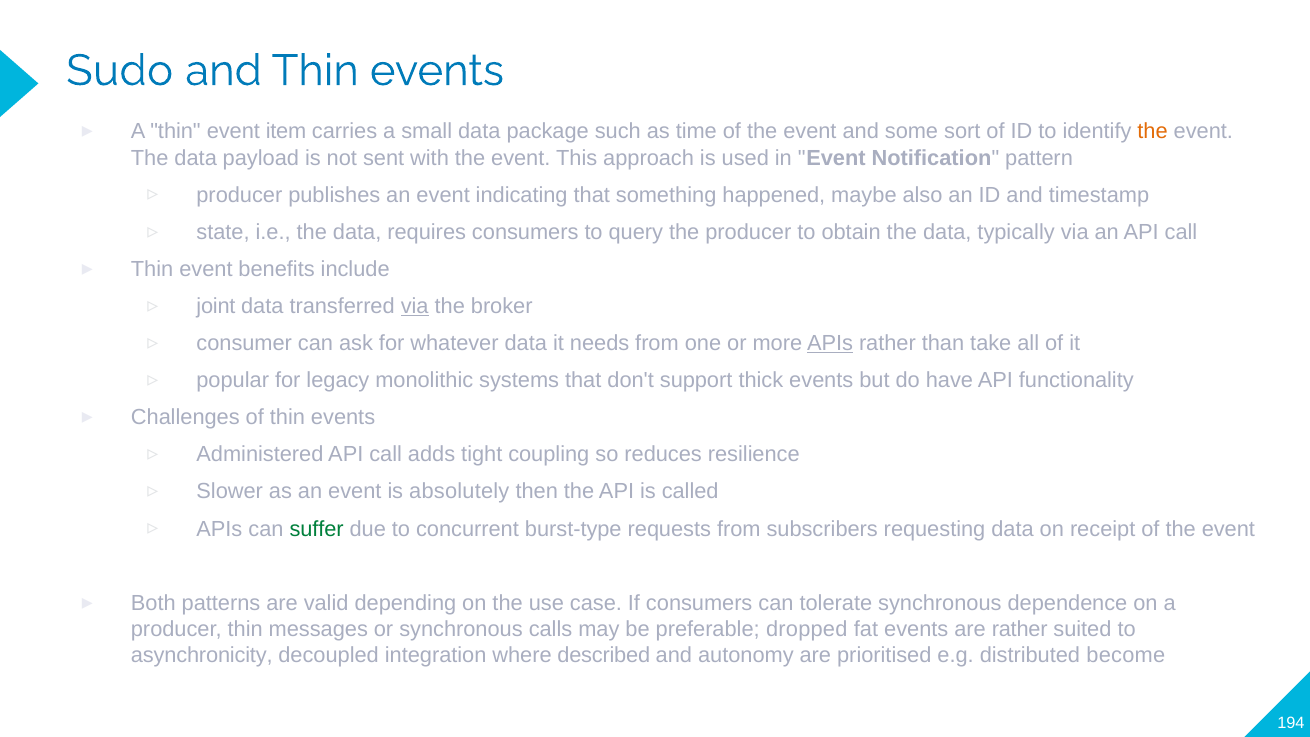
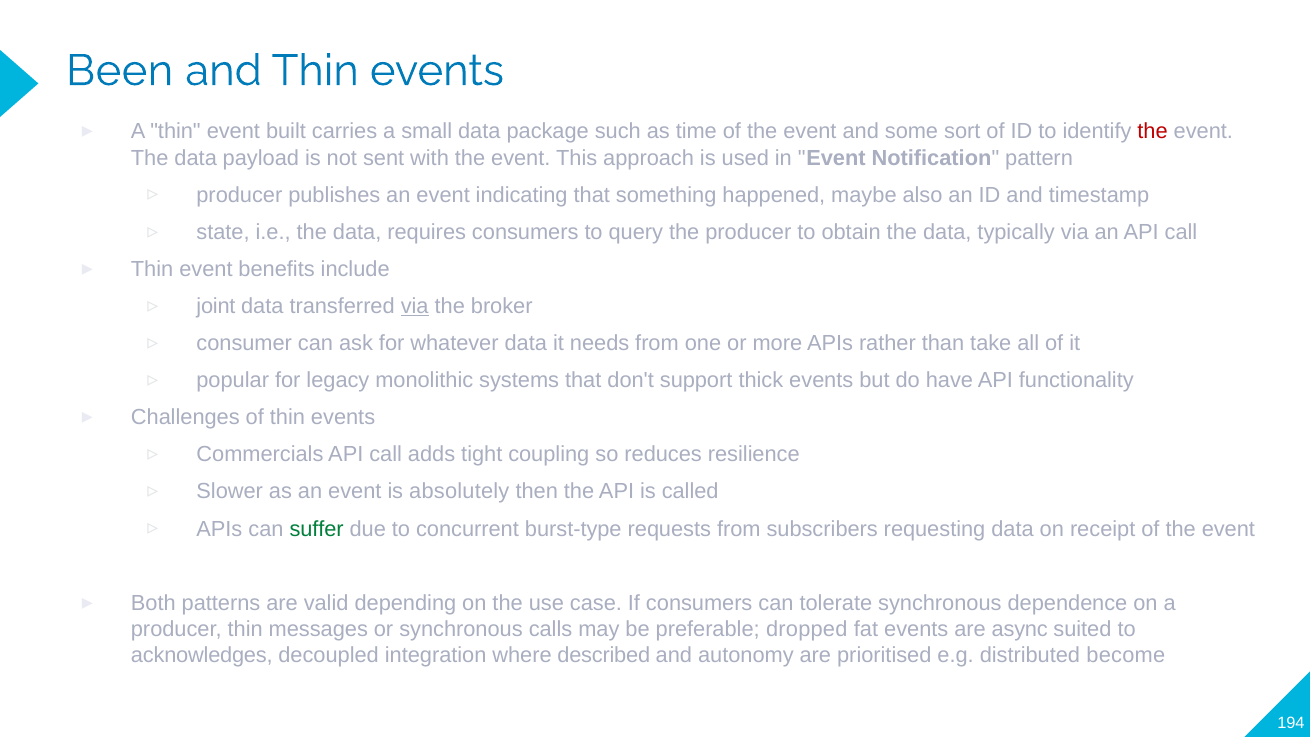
Sudo: Sudo -> Been
item: item -> built
the at (1153, 132) colour: orange -> red
APIs at (830, 343) underline: present -> none
Administered: Administered -> Commercials
are rather: rather -> async
asynchronicity: asynchronicity -> acknowledges
